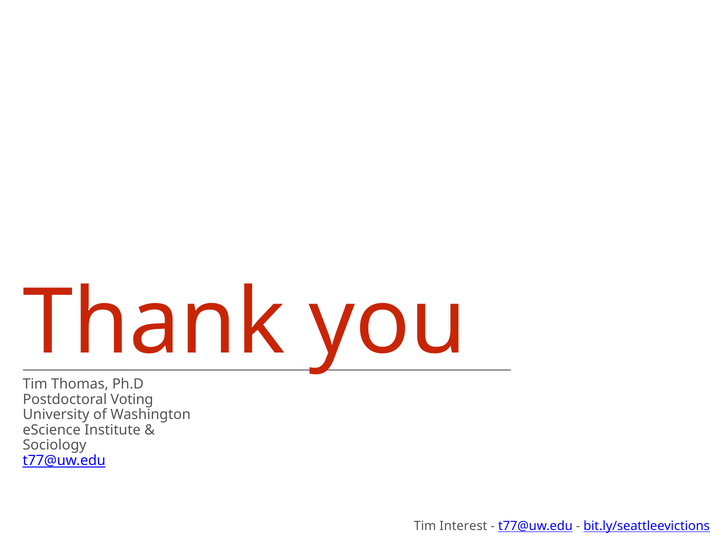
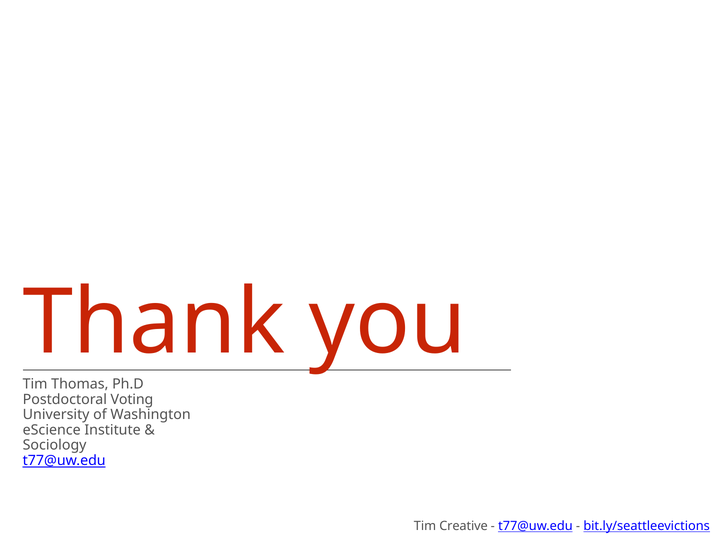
Interest: Interest -> Creative
